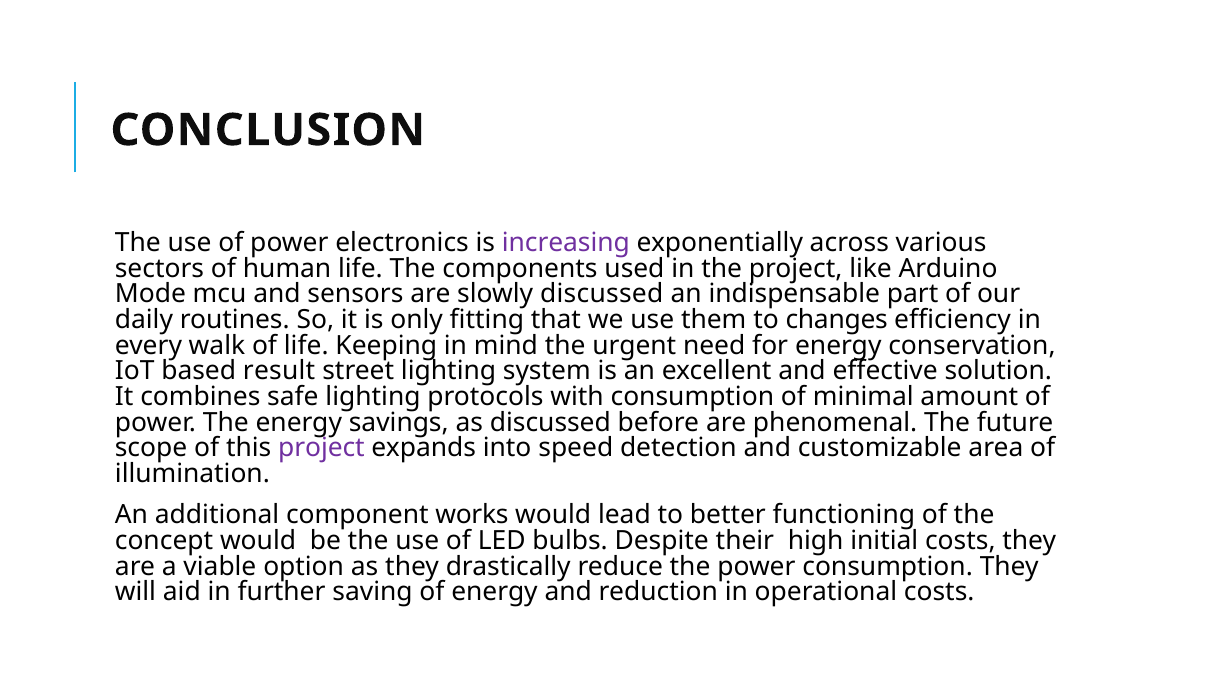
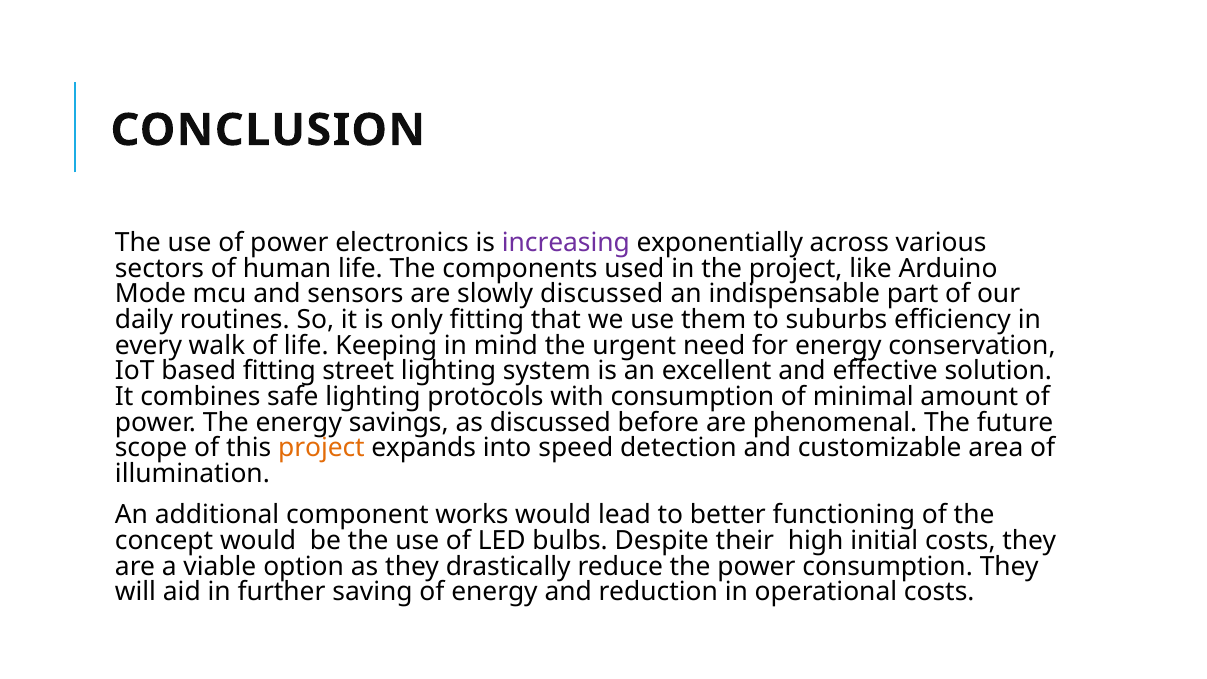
changes: changes -> suburbs
based result: result -> fitting
project at (321, 448) colour: purple -> orange
